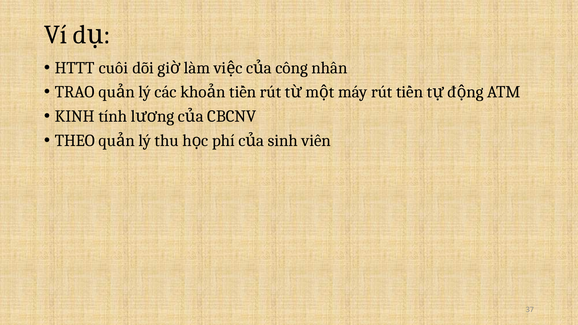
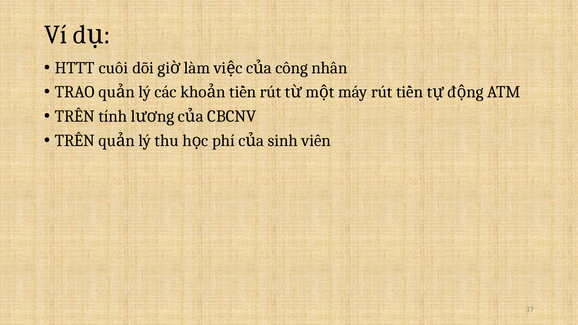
KINH at (75, 116): KINH -> TRÊN
THEO at (75, 141): THEO -> TRÊN
